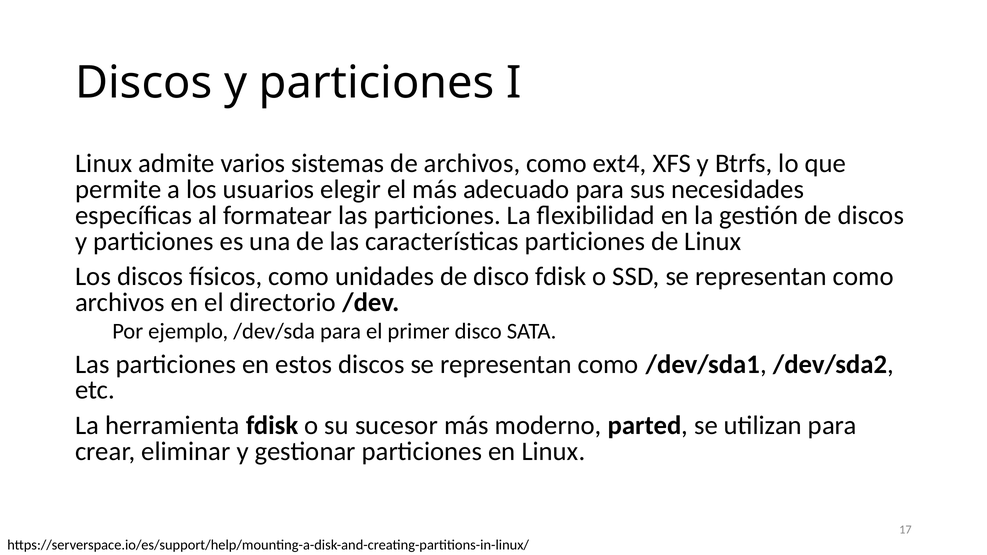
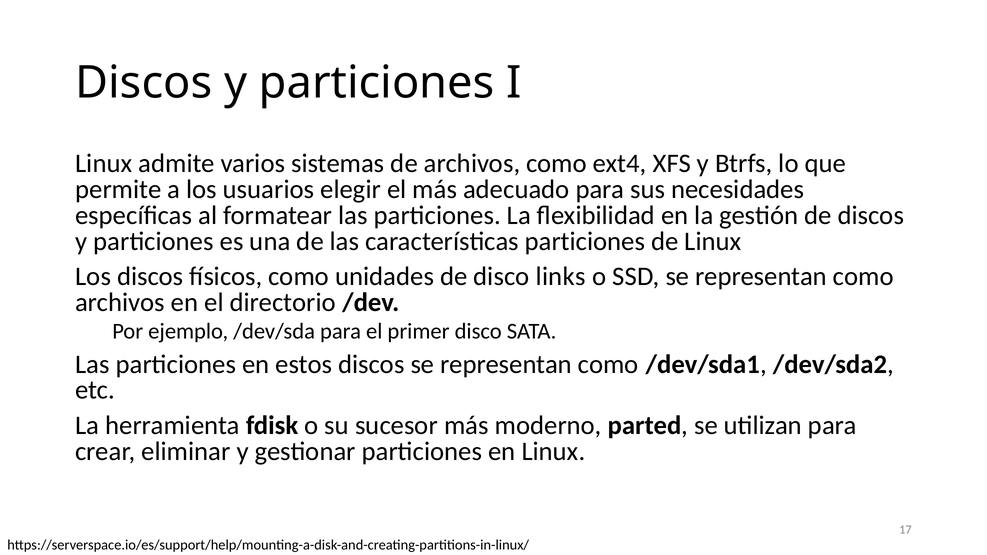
disco fdisk: fdisk -> links
